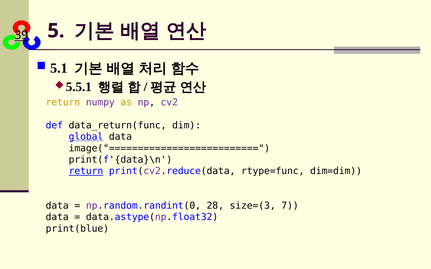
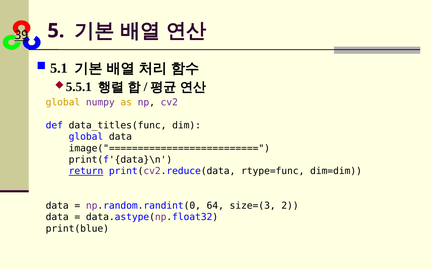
return at (63, 102): return -> global
data_return(func: data_return(func -> data_titles(func
global at (86, 137) underline: present -> none
28: 28 -> 64
7: 7 -> 2
